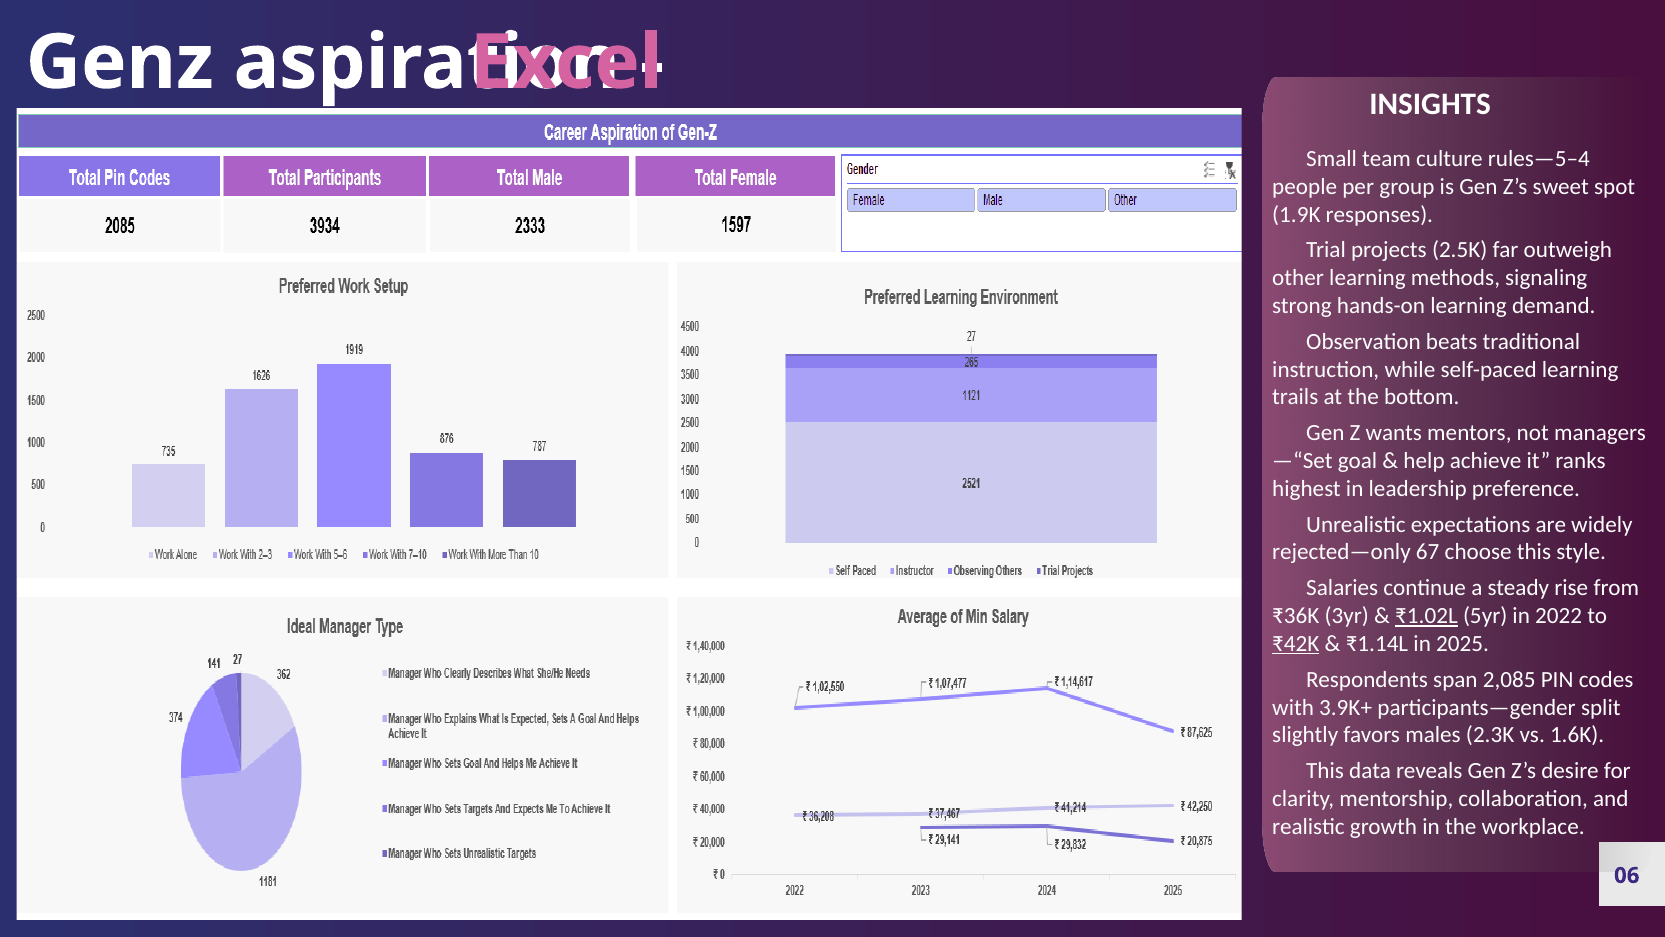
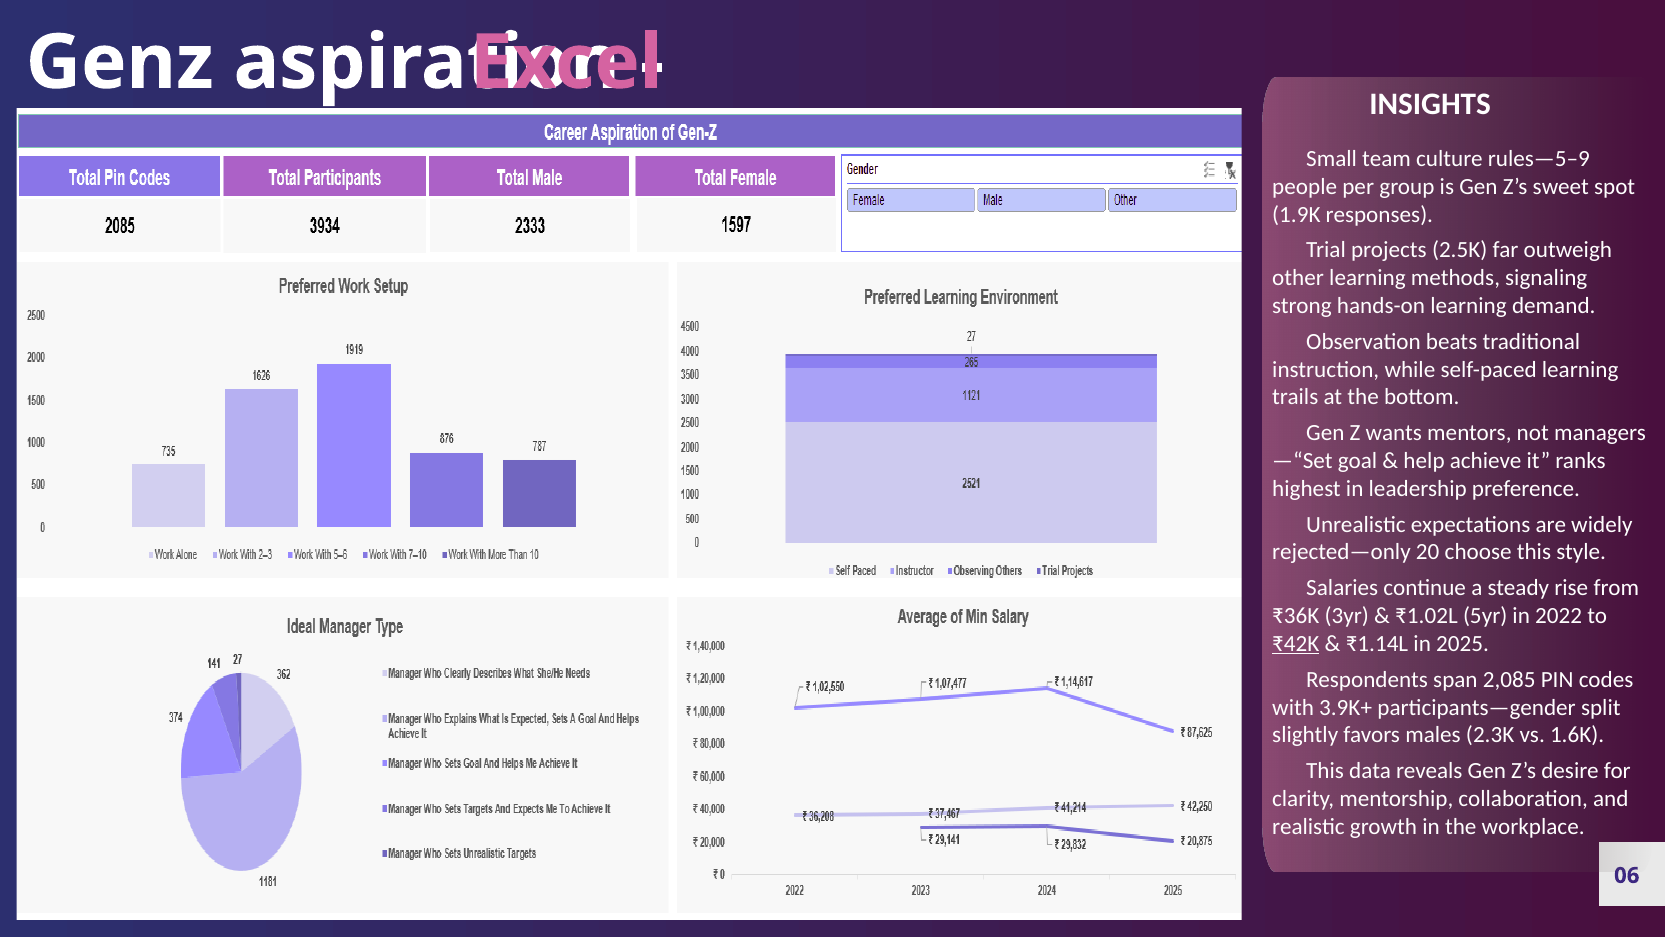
rules—5–4: rules—5–4 -> rules—5–9
67: 67 -> 20
₹1.02L underline: present -> none
